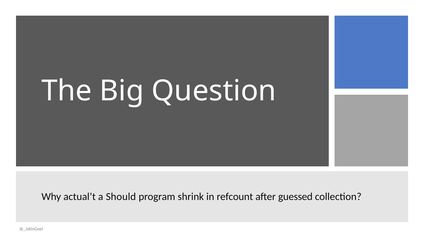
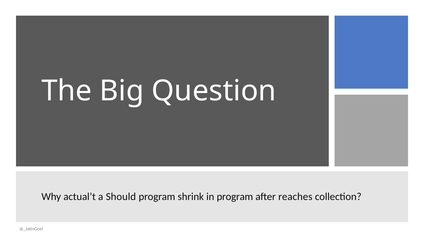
in refcount: refcount -> program
guessed: guessed -> reaches
